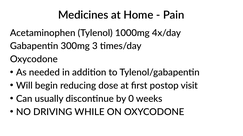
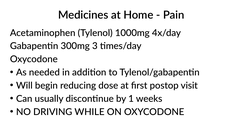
0: 0 -> 1
